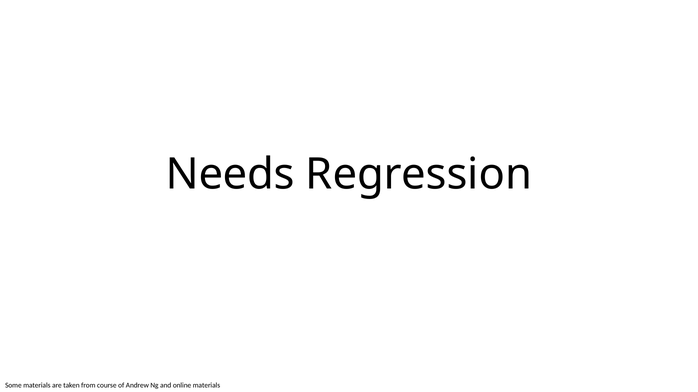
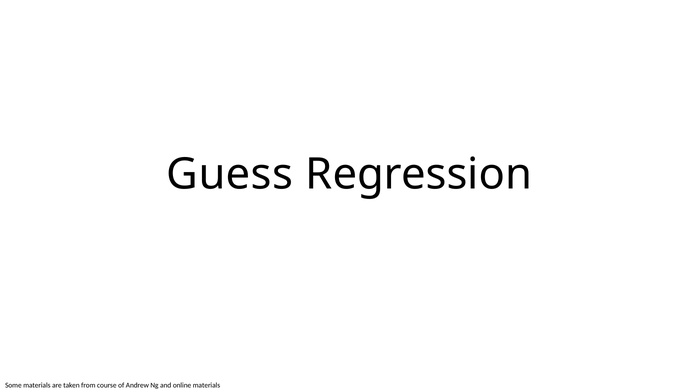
Needs: Needs -> Guess
